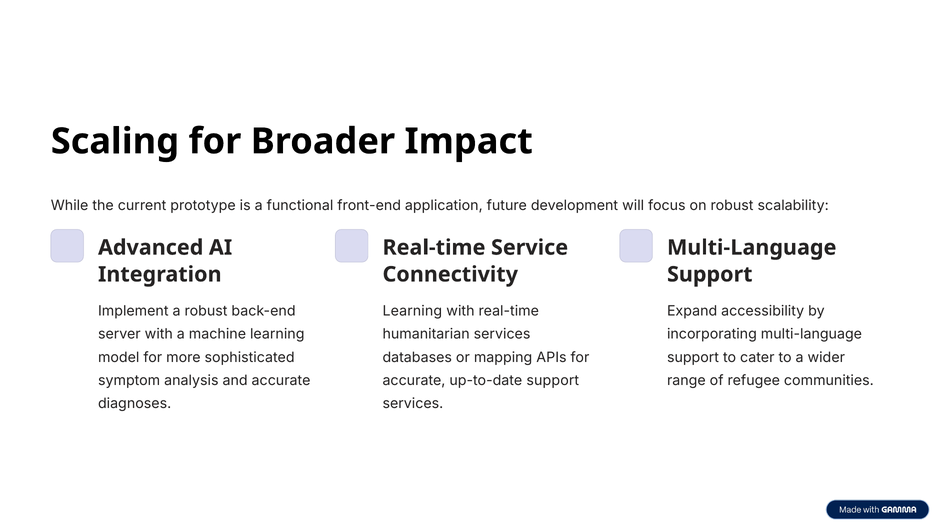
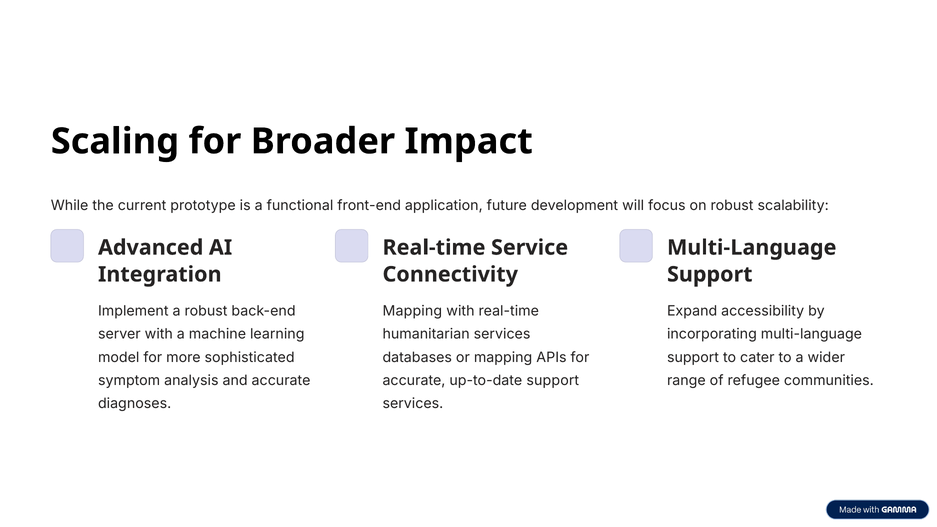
Learning at (412, 311): Learning -> Mapping
